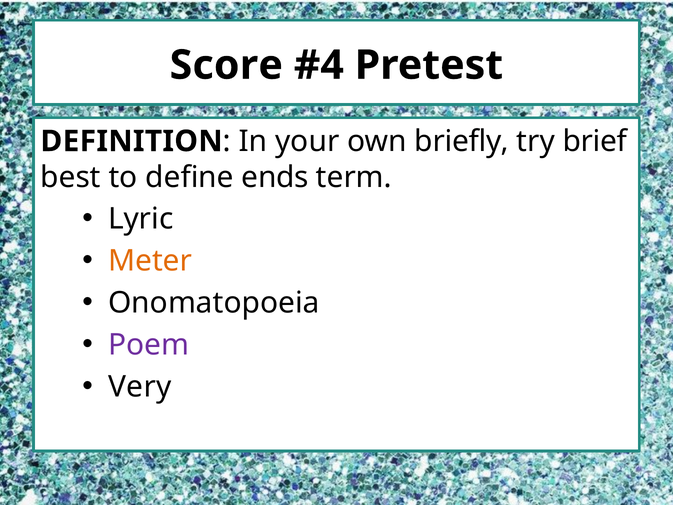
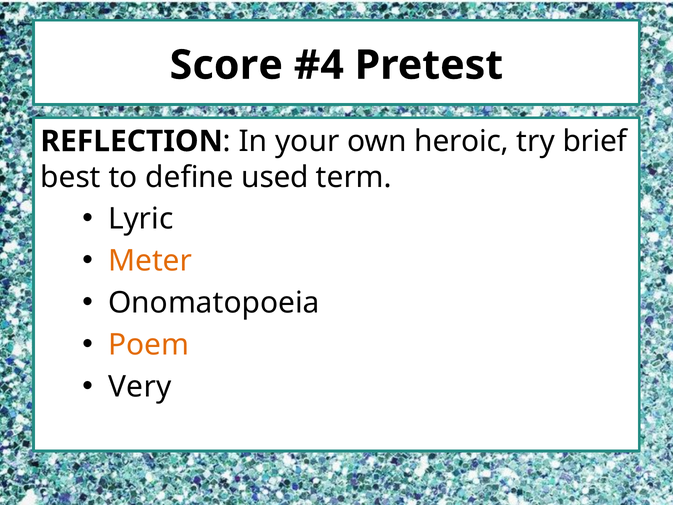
DEFINITION: DEFINITION -> REFLECTION
briefly: briefly -> heroic
ends: ends -> used
Poem colour: purple -> orange
